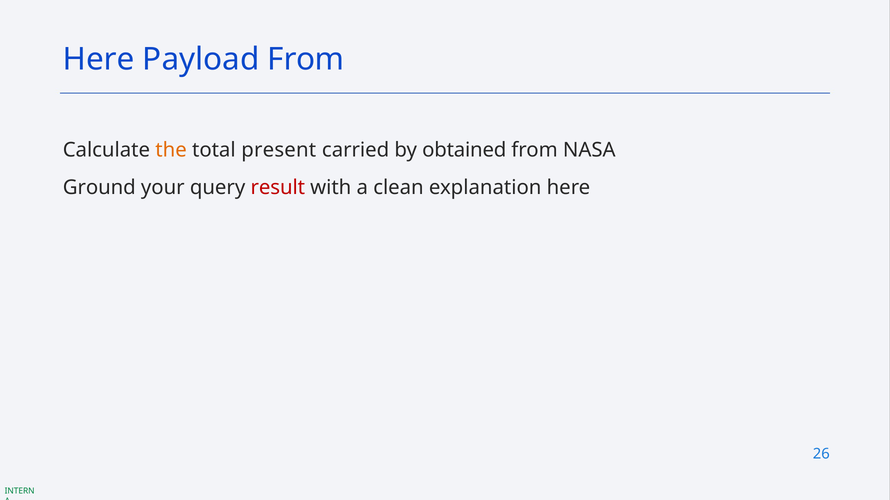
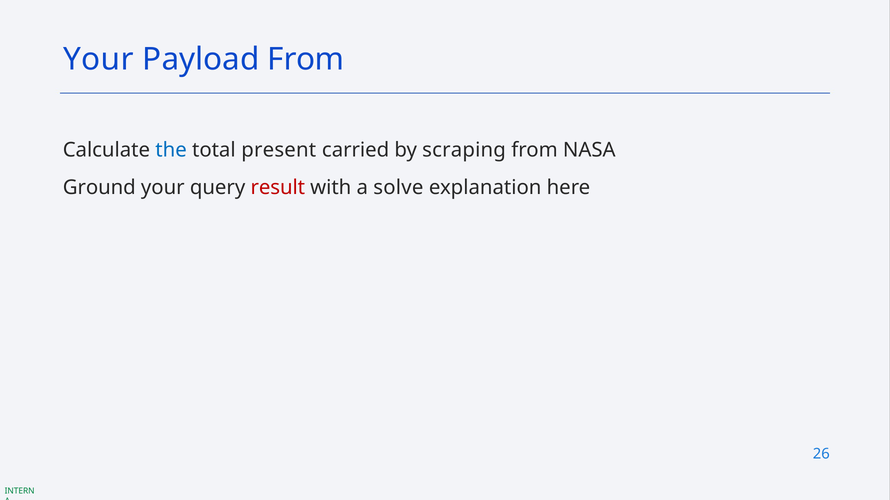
Here at (99, 59): Here -> Your
the colour: orange -> blue
obtained: obtained -> scraping
clean: clean -> solve
